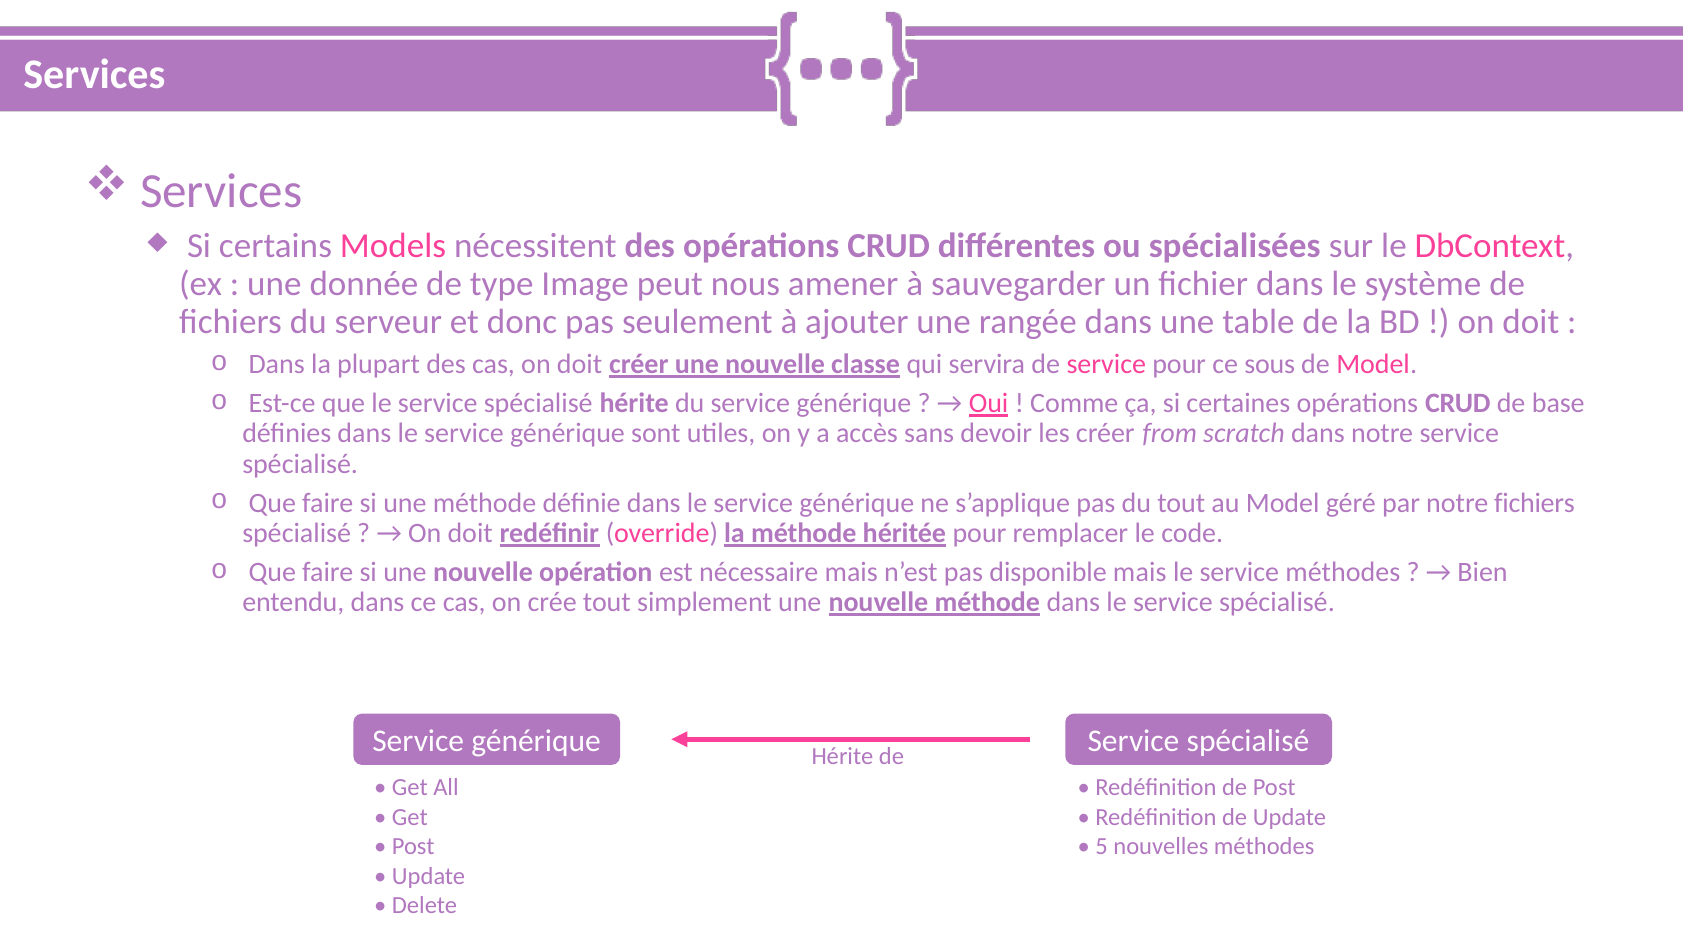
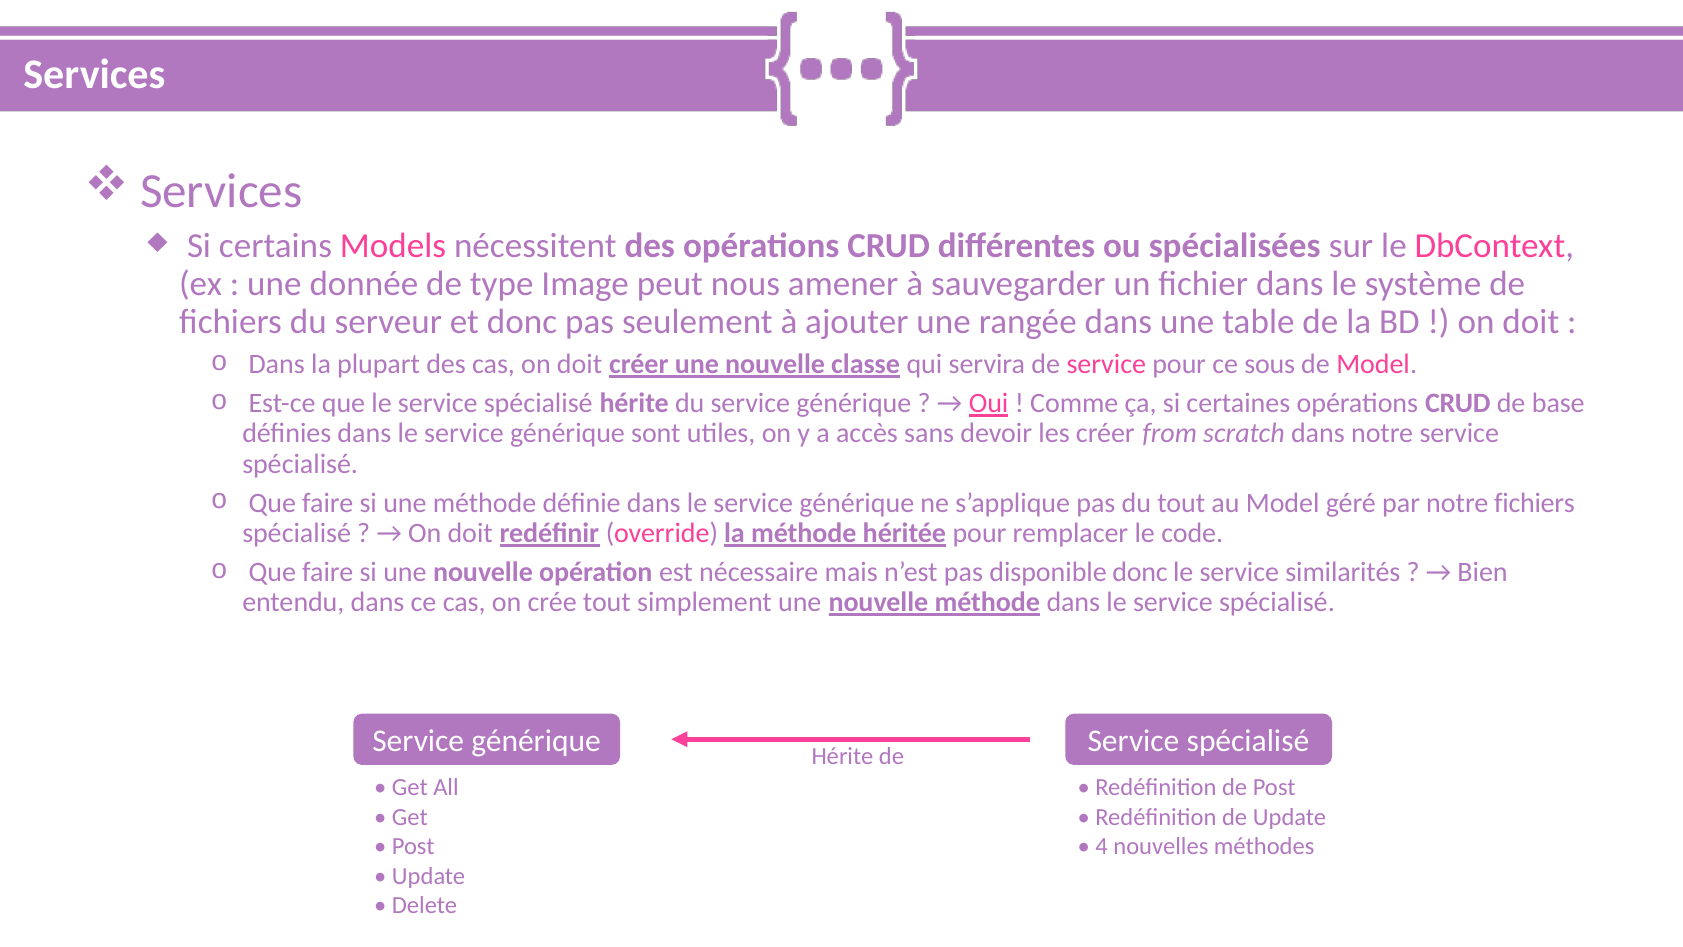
disponible mais: mais -> donc
service méthodes: méthodes -> similarités
5: 5 -> 4
